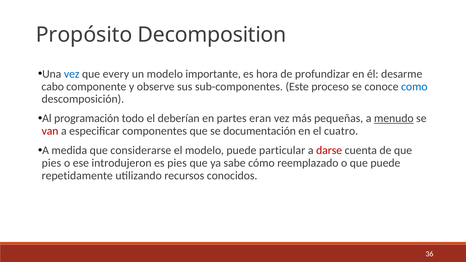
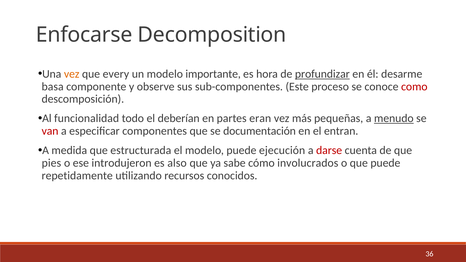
Propósito: Propósito -> Enfocarse
vez at (72, 74) colour: blue -> orange
profundizar underline: none -> present
cabo: cabo -> basa
como colour: blue -> red
programación: programación -> funcionalidad
cuatro: cuatro -> entran
considerarse: considerarse -> estructurada
particular: particular -> ejecución
es pies: pies -> also
reemplazado: reemplazado -> involucrados
